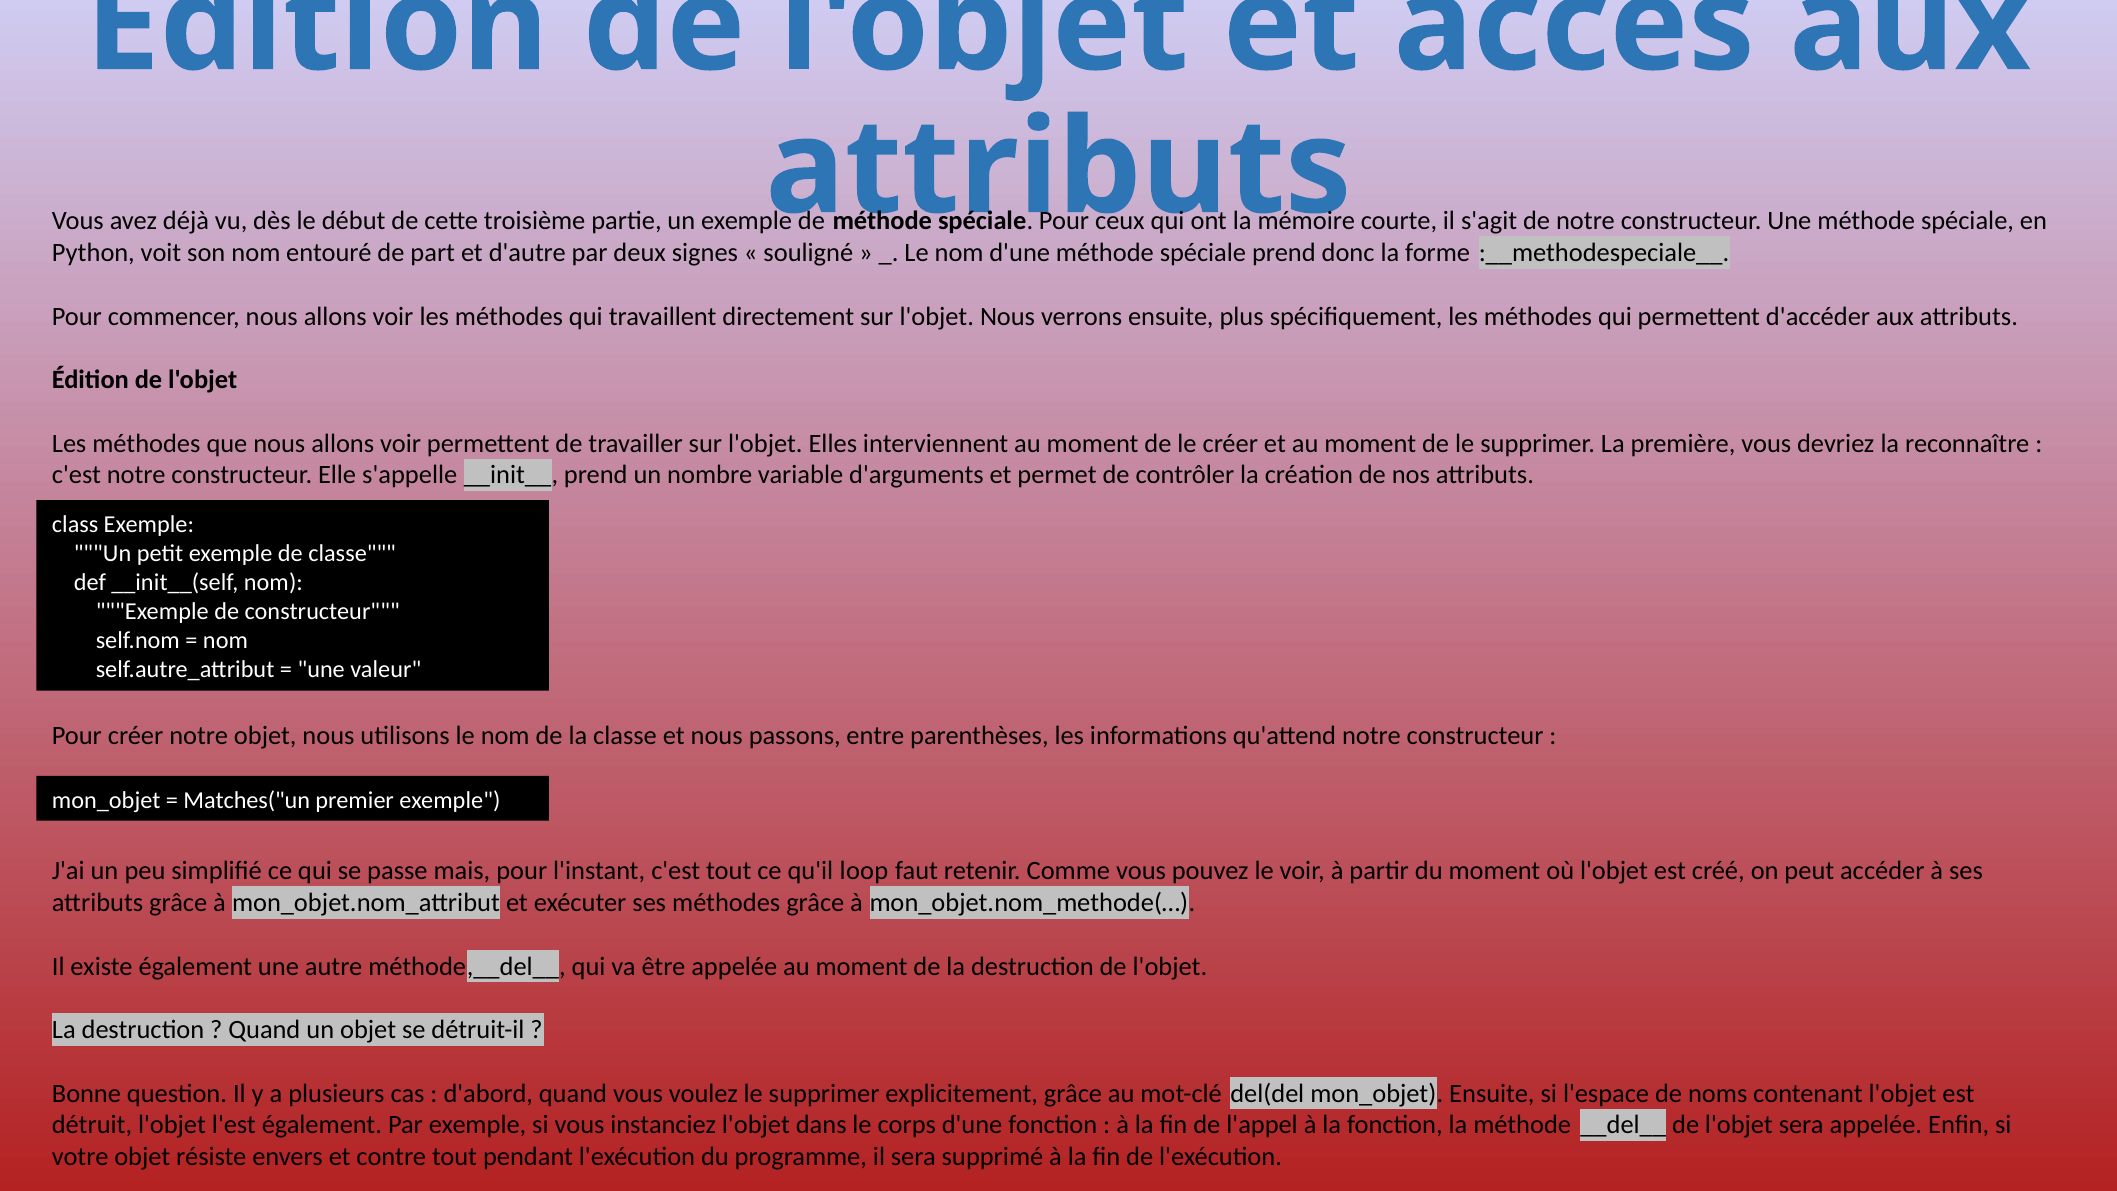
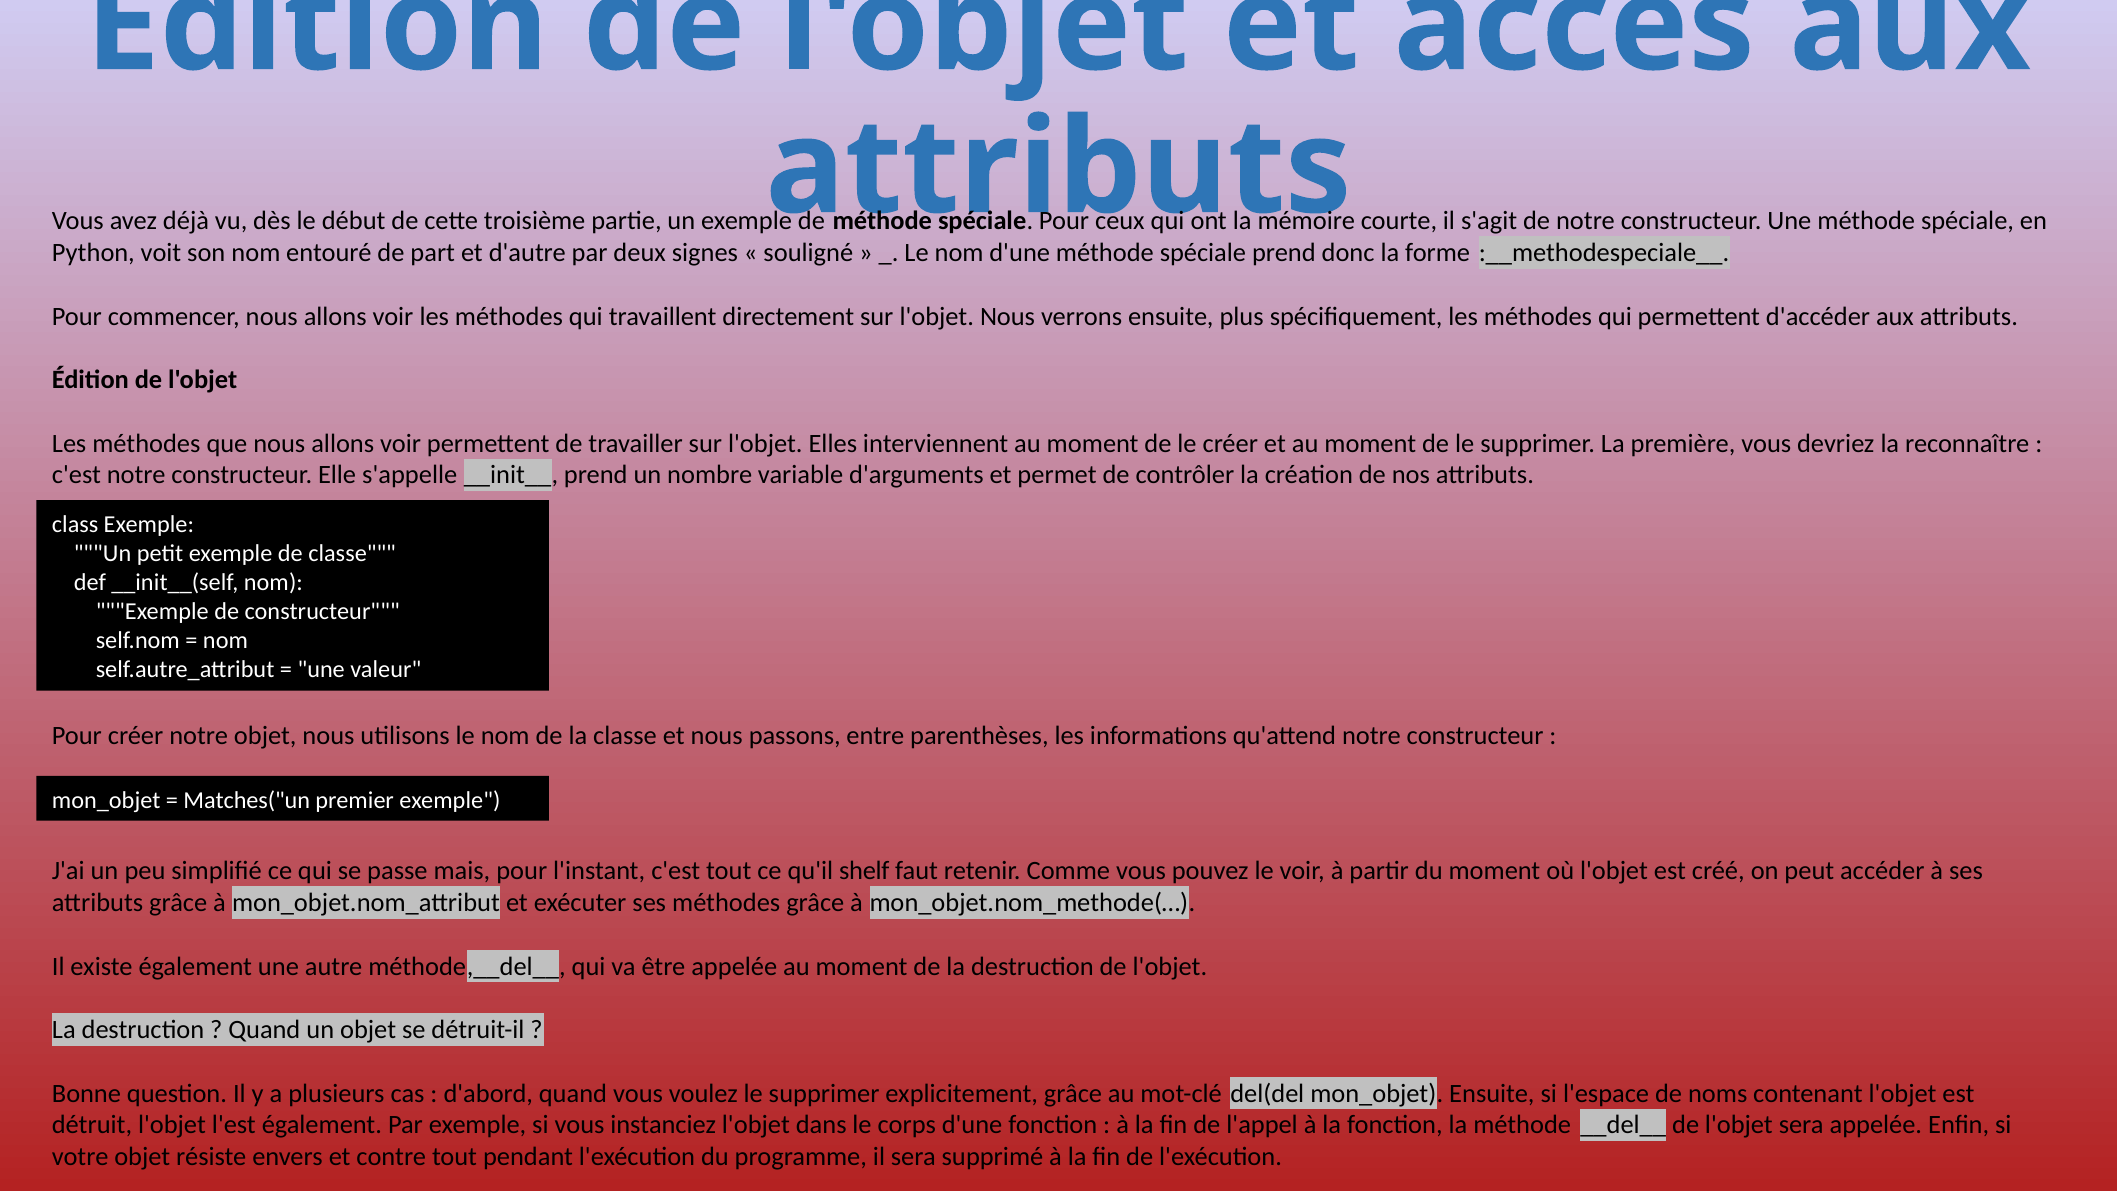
loop: loop -> shelf
